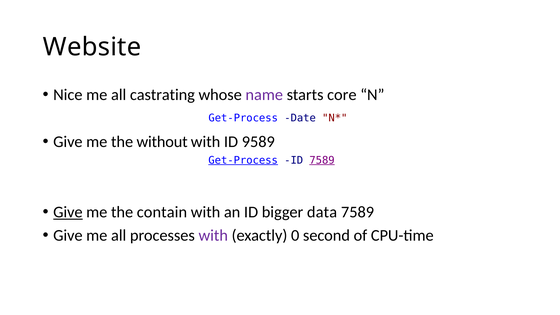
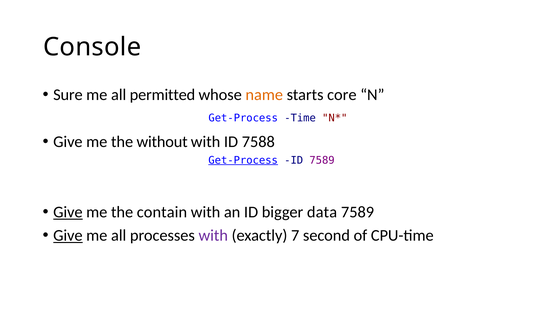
Website: Website -> Console
Nice: Nice -> Sure
castrating: castrating -> permitted
name colour: purple -> orange
Date: Date -> Time
9589: 9589 -> 7588
7589 at (322, 160) underline: present -> none
Give at (68, 236) underline: none -> present
0: 0 -> 7
